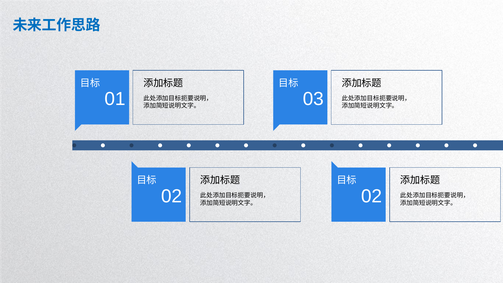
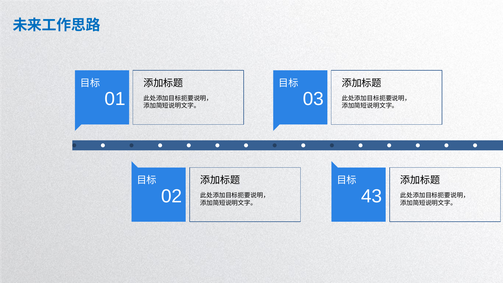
02 at (372, 196): 02 -> 43
